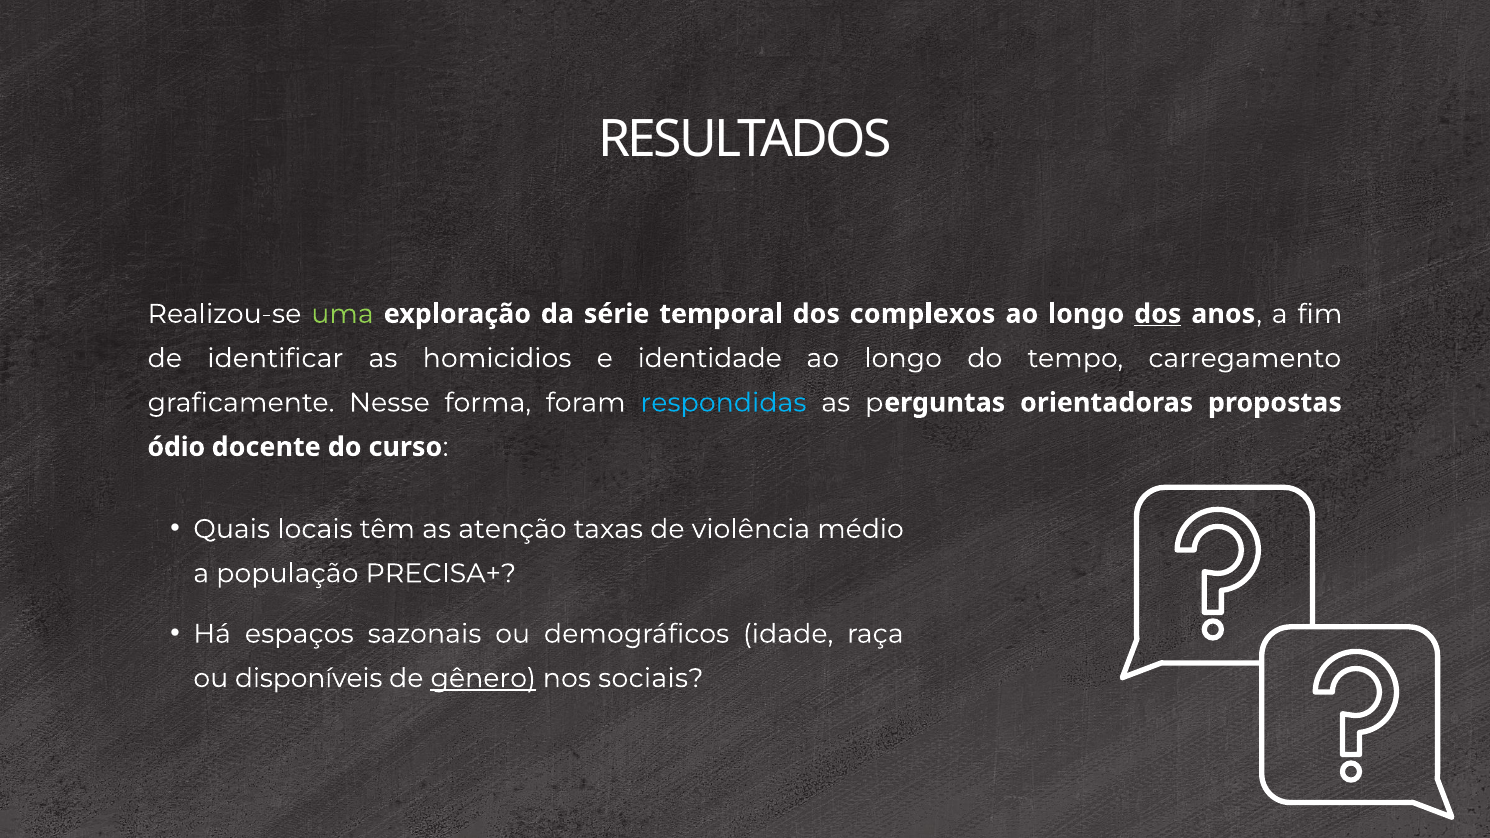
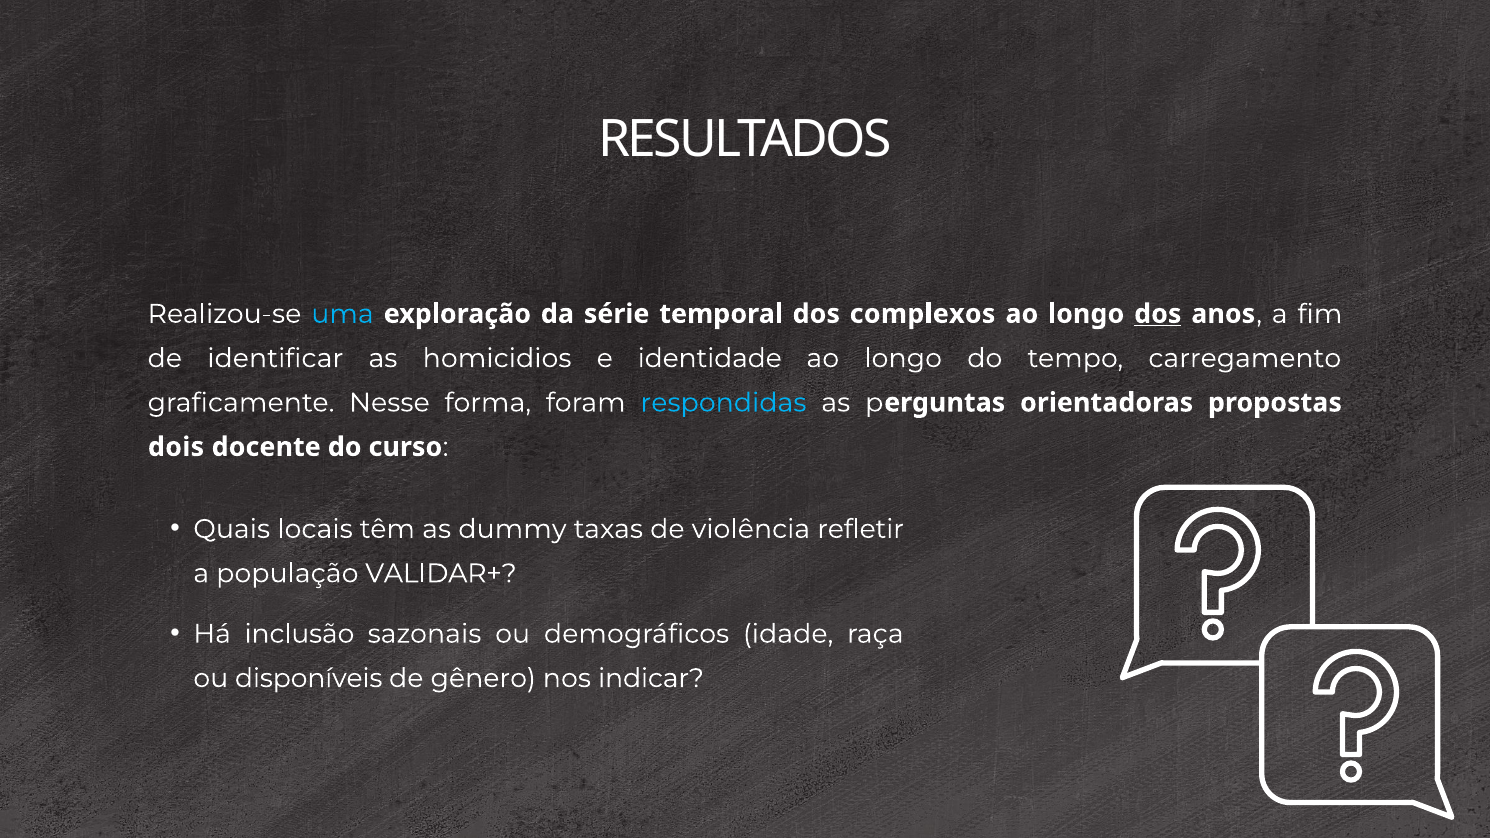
uma colour: light green -> light blue
ódio: ódio -> dois
atenção: atenção -> dummy
médio: médio -> refletir
PRECISA+: PRECISA+ -> VALIDAR+
espaços: espaços -> inclusão
gênero underline: present -> none
sociais: sociais -> indicar
